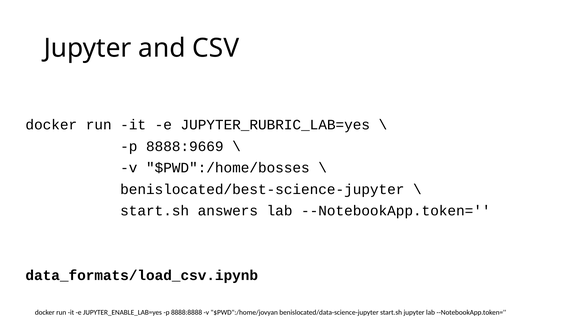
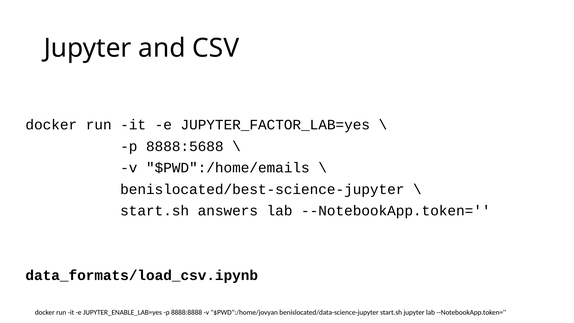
JUPYTER_RUBRIC_LAB=yes: JUPYTER_RUBRIC_LAB=yes -> JUPYTER_FACTOR_LAB=yes
8888:9669: 8888:9669 -> 8888:5688
$PWD":/home/bosses: $PWD":/home/bosses -> $PWD":/home/emails
